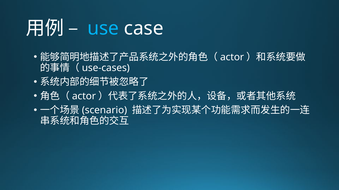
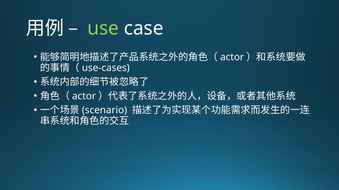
use colour: light blue -> light green
